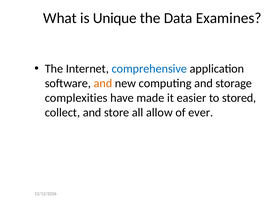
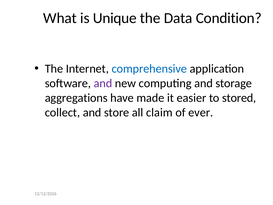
Examines: Examines -> Condition
and at (103, 83) colour: orange -> purple
complexities: complexities -> aggregations
allow: allow -> claim
